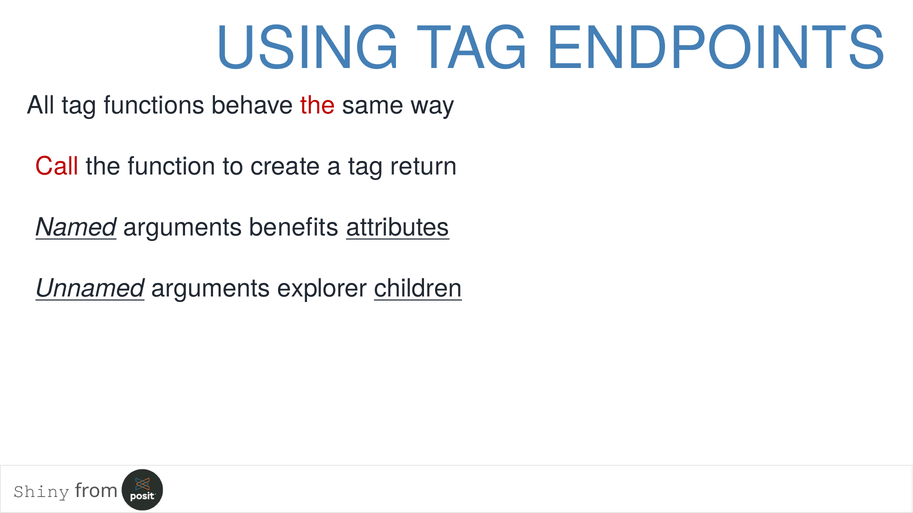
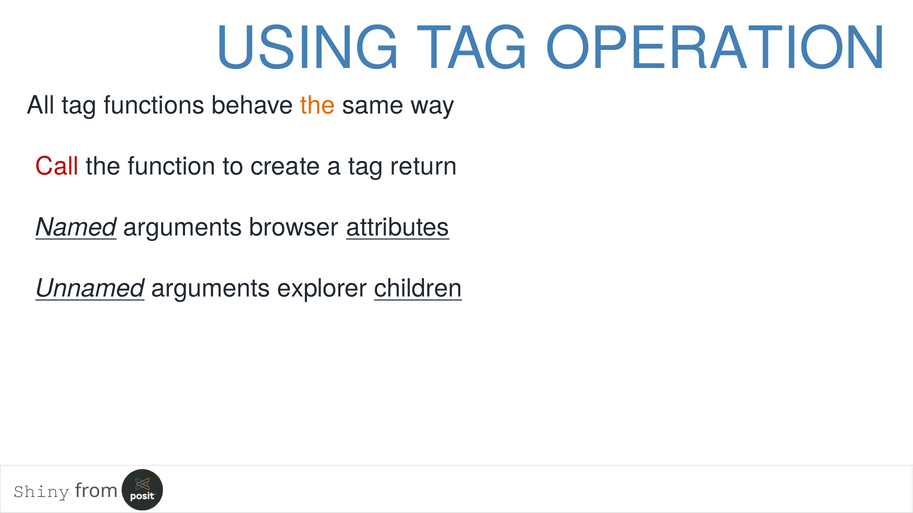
ENDPOINTS: ENDPOINTS -> OPERATION
the at (318, 105) colour: red -> orange
benefits: benefits -> browser
